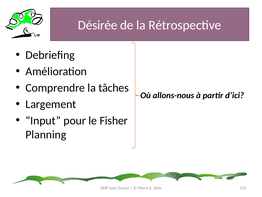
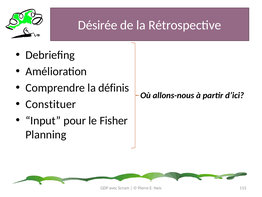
tâches: tâches -> définis
Largement: Largement -> Constituer
